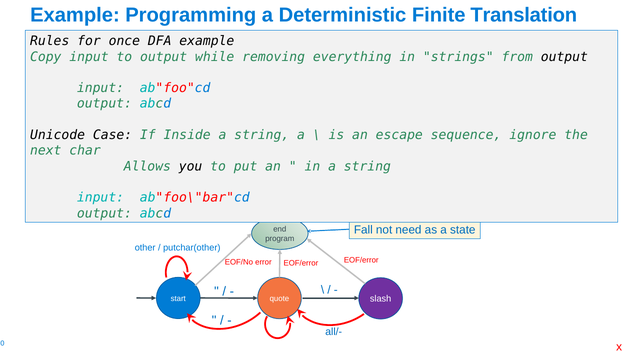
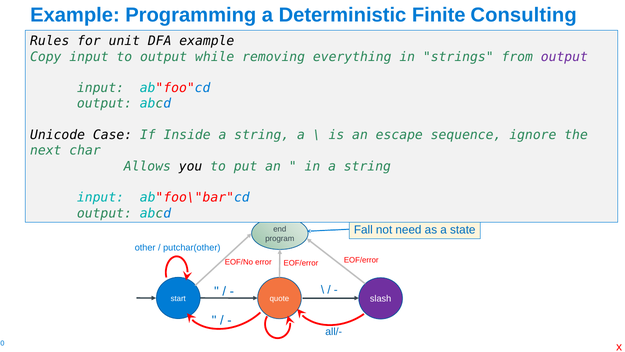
Translation: Translation -> Consulting
once: once -> unit
output at (564, 57) colour: black -> purple
